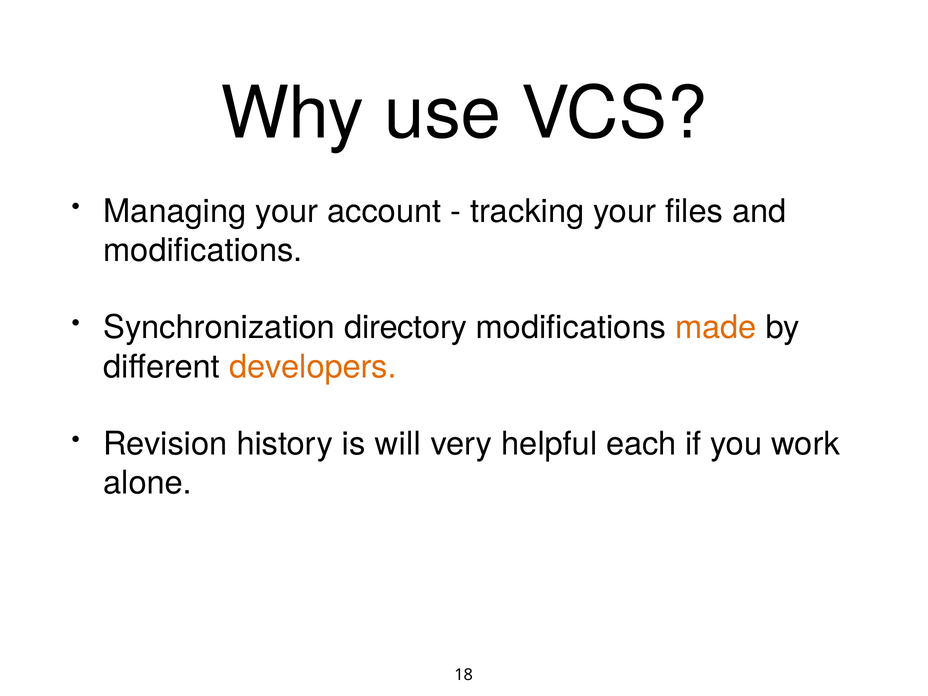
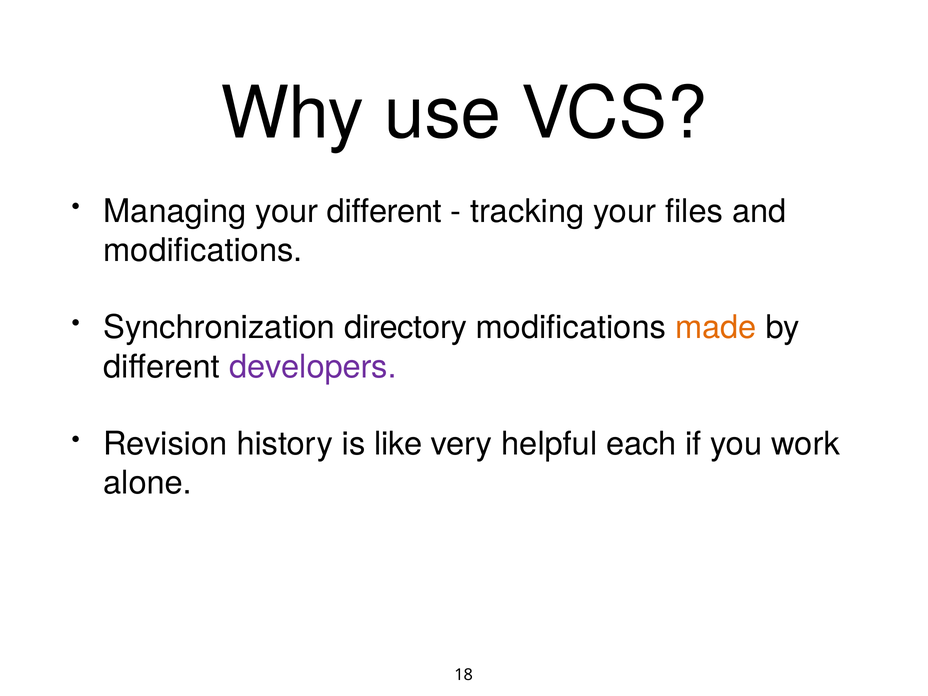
your account: account -> different
developers colour: orange -> purple
will: will -> like
